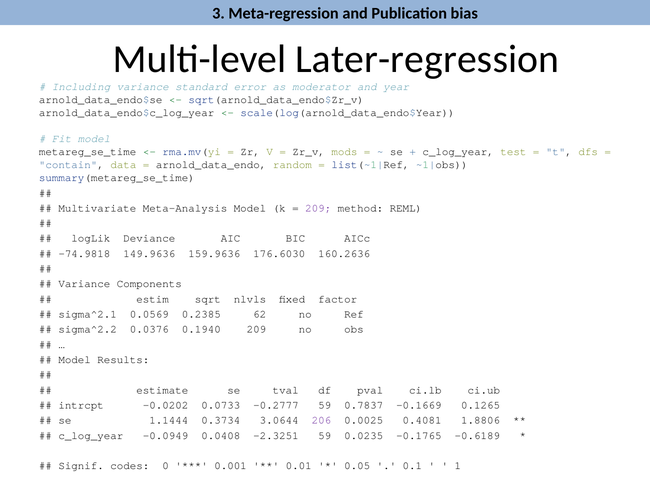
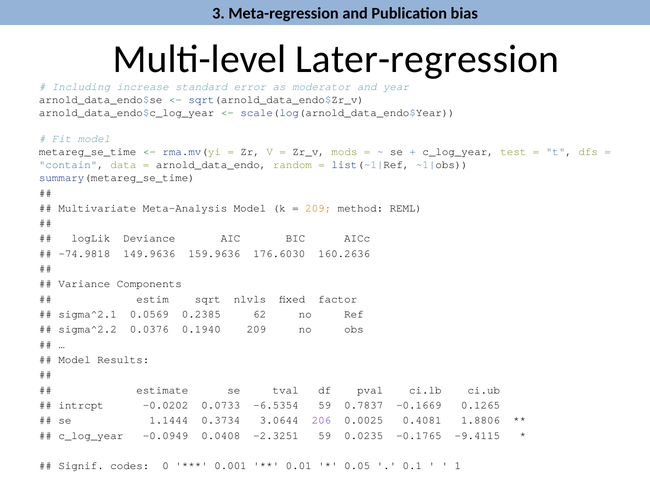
Including variance: variance -> increase
209 at (318, 208) colour: purple -> orange
-0.2777: -0.2777 -> -6.5354
-0.6189: -0.6189 -> -9.4115
